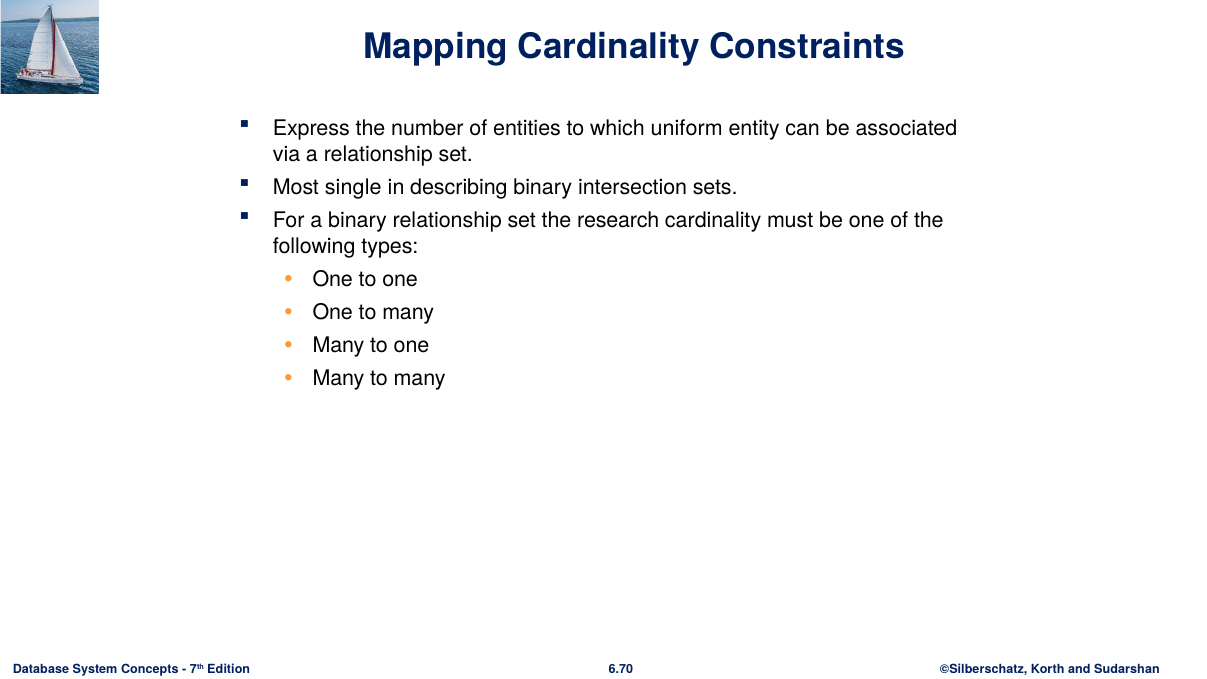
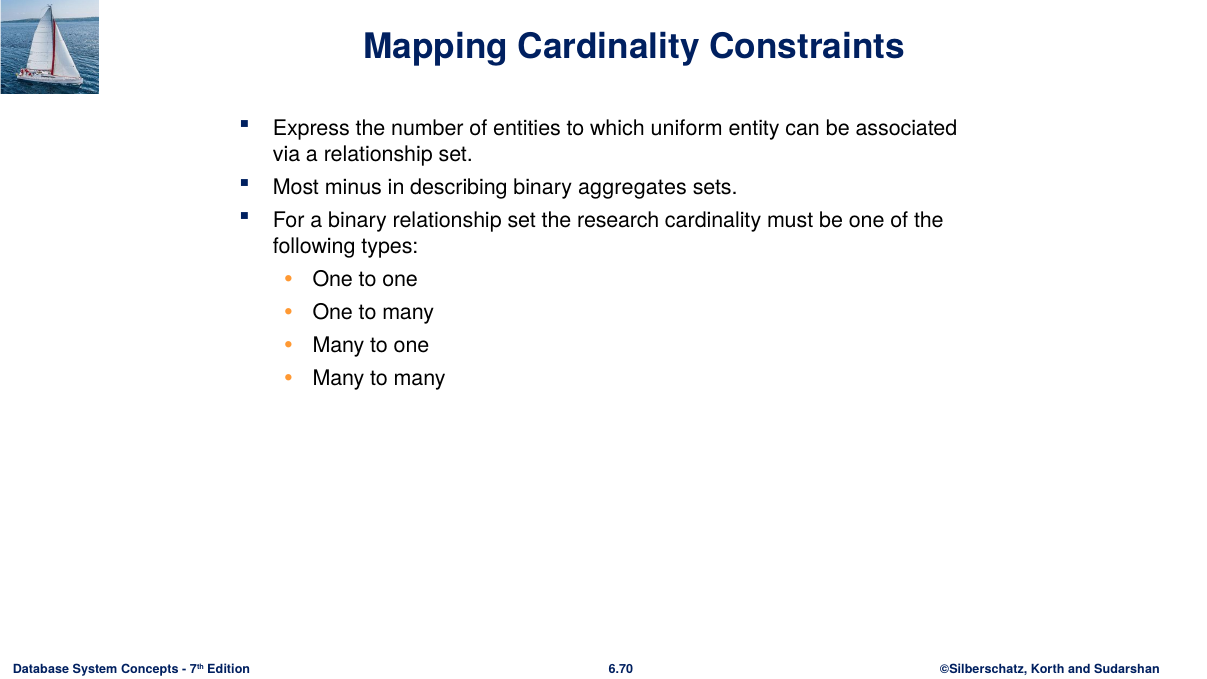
single: single -> minus
intersection: intersection -> aggregates
